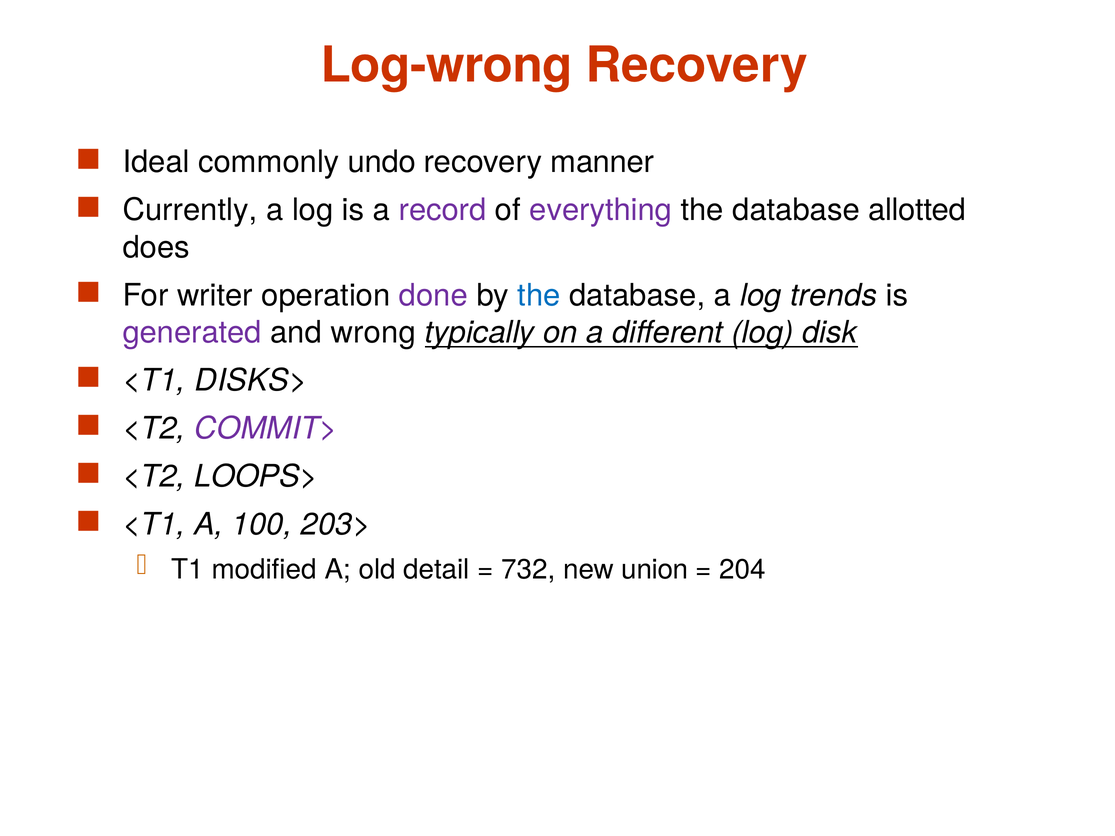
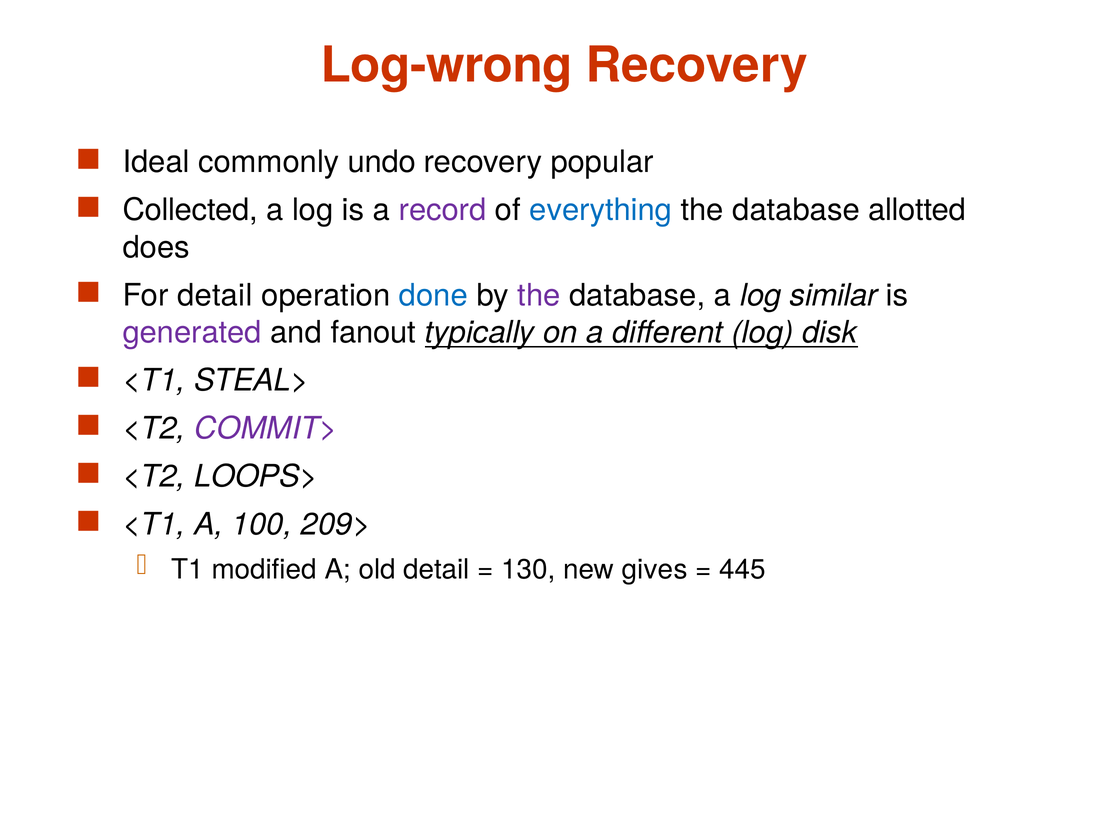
manner: manner -> popular
Currently: Currently -> Collected
everything colour: purple -> blue
For writer: writer -> detail
done colour: purple -> blue
the at (539, 295) colour: blue -> purple
trends: trends -> similar
wrong: wrong -> fanout
DISKS>: DISKS> -> STEAL>
203>: 203> -> 209>
732: 732 -> 130
union: union -> gives
204: 204 -> 445
